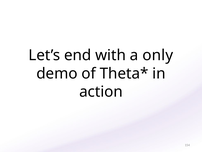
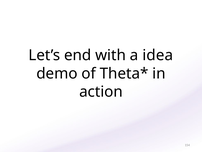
only: only -> idea
